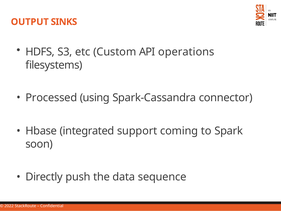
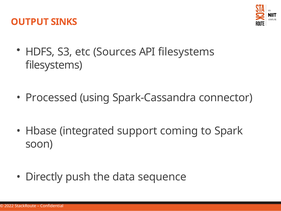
Custom: Custom -> Sources
API operations: operations -> filesystems
